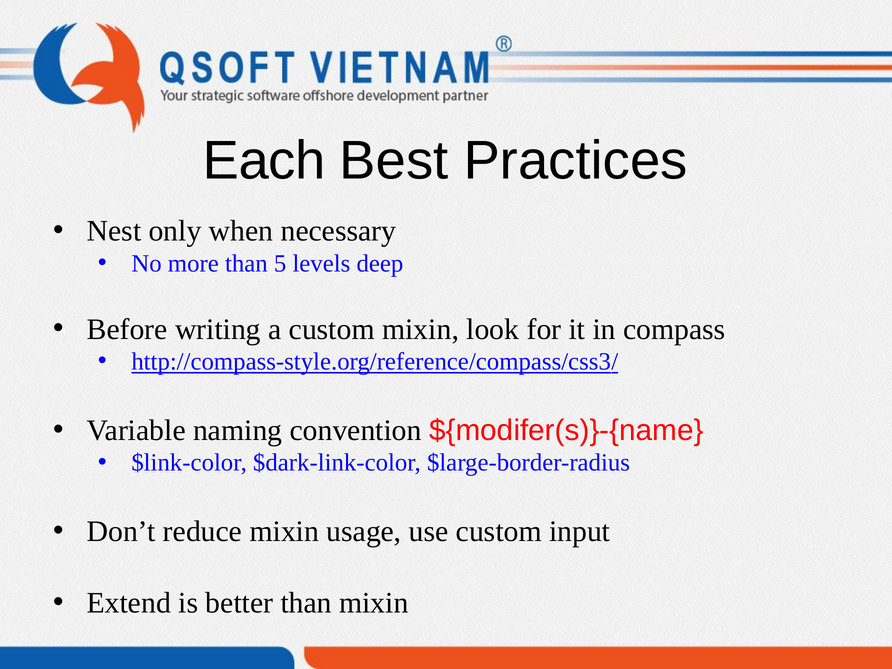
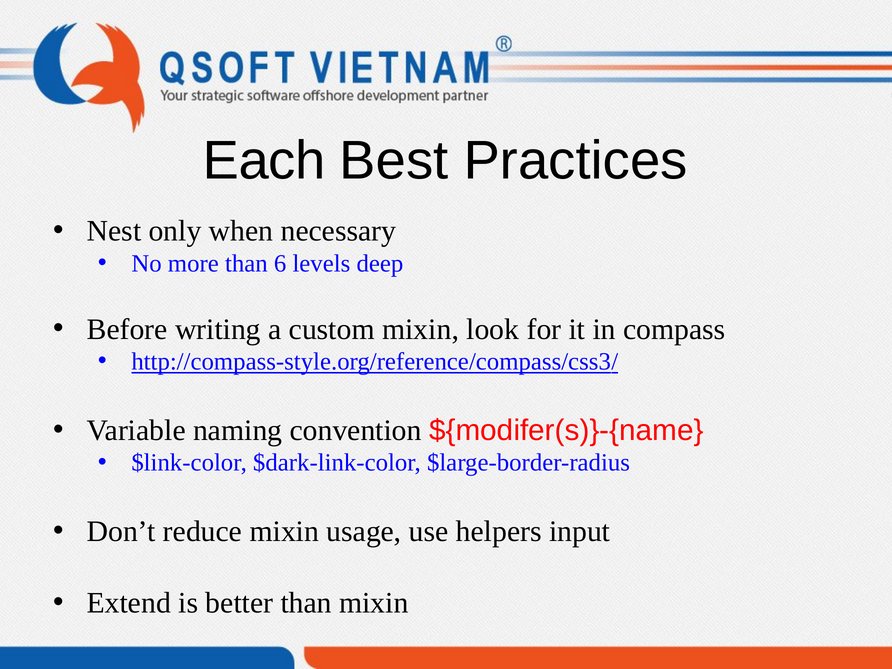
5: 5 -> 6
use custom: custom -> helpers
